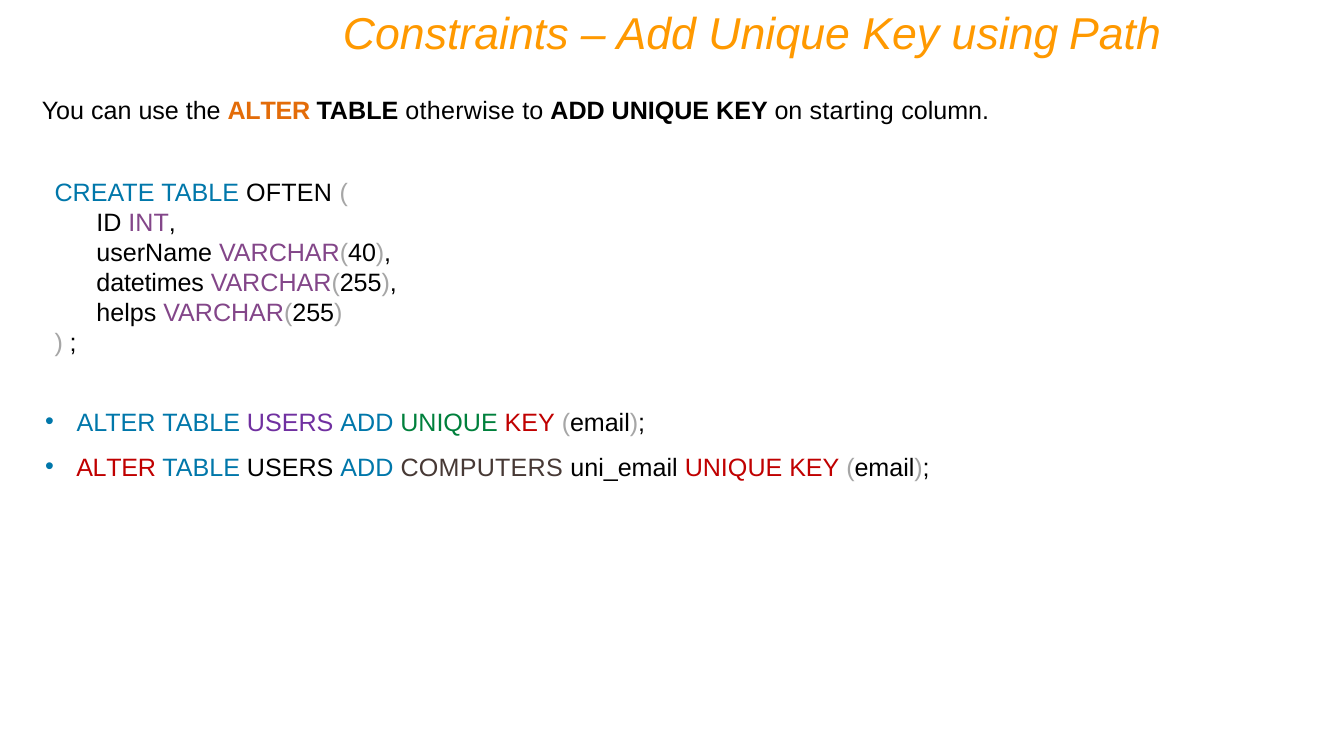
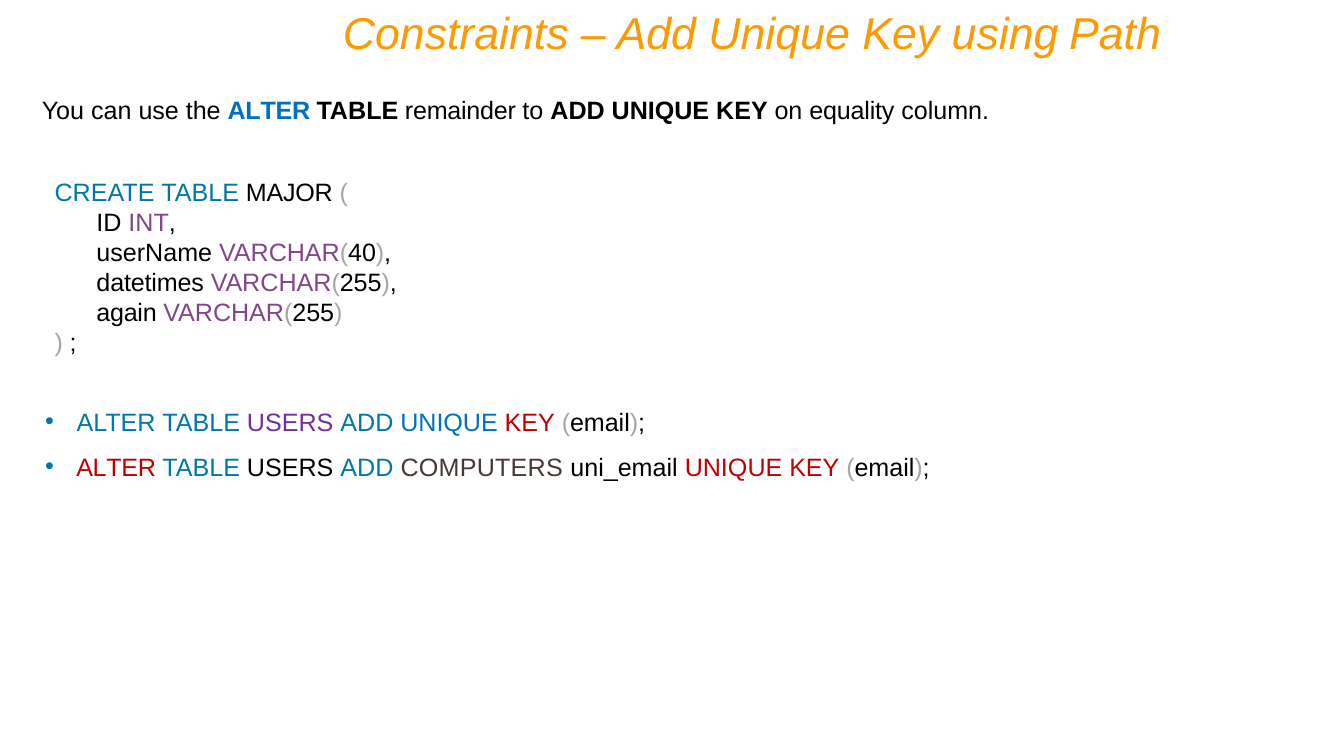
ALTER at (269, 112) colour: orange -> blue
otherwise: otherwise -> remainder
starting: starting -> equality
OFTEN: OFTEN -> MAJOR
helps: helps -> again
UNIQUE at (449, 423) colour: green -> blue
